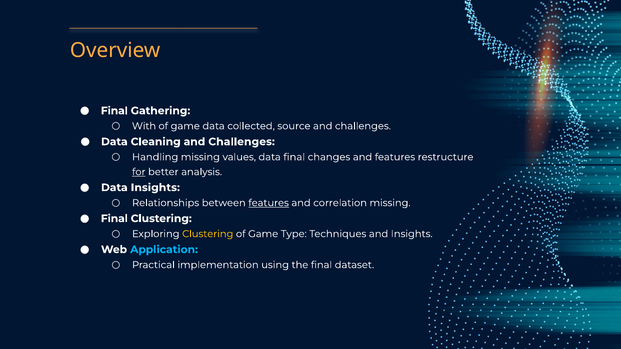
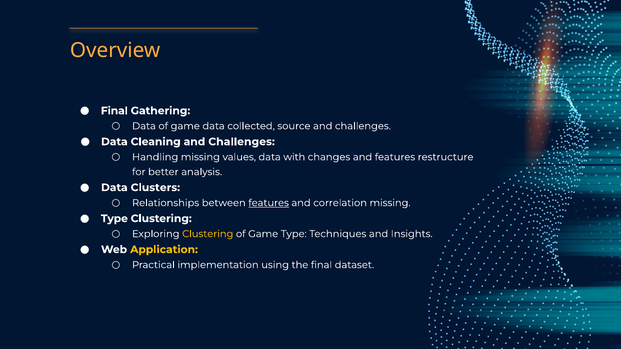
With at (144, 126): With -> Data
data final: final -> with
for underline: present -> none
Data Insights: Insights -> Clusters
Final at (114, 219): Final -> Type
Application colour: light blue -> yellow
